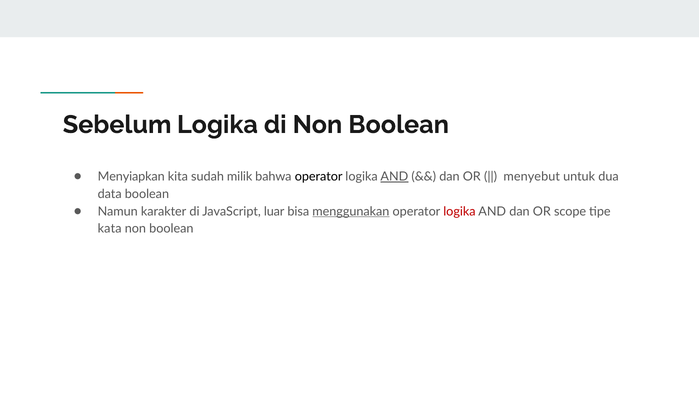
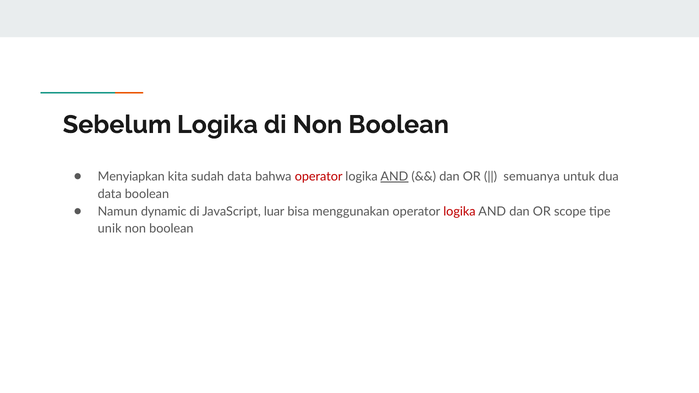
sudah milik: milik -> data
operator at (319, 177) colour: black -> red
menyebut: menyebut -> semuanya
karakter: karakter -> dynamic
menggunakan underline: present -> none
kata: kata -> unik
